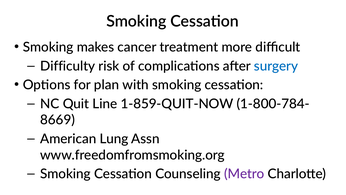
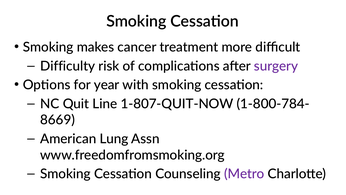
surgery colour: blue -> purple
plan: plan -> year
1-859-QUIT-NOW: 1-859-QUIT-NOW -> 1-807-QUIT-NOW
